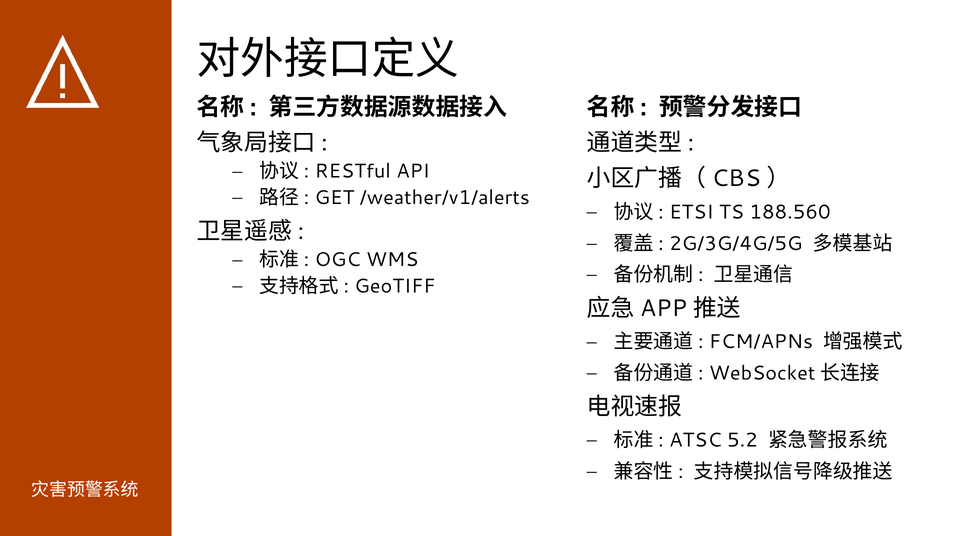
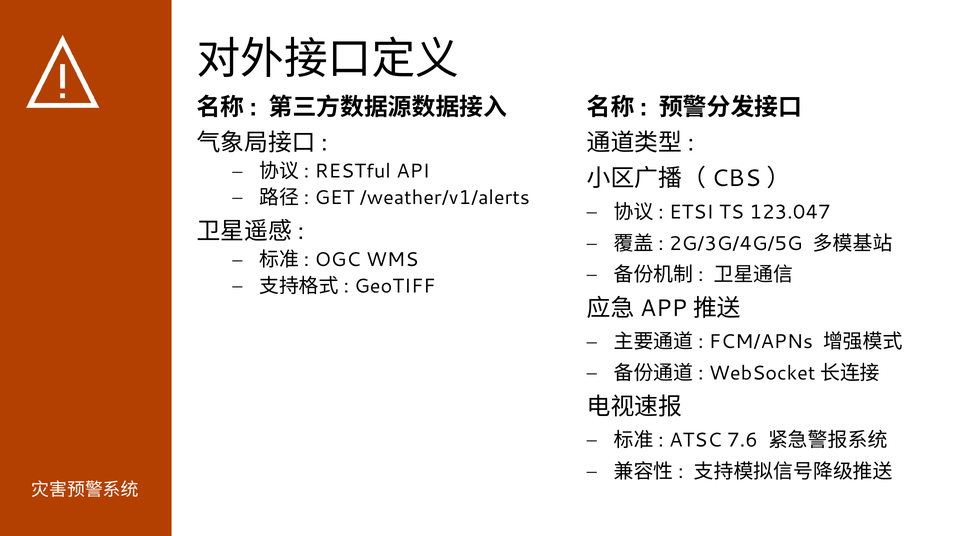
188.560: 188.560 -> 123.047
5.2: 5.2 -> 7.6
